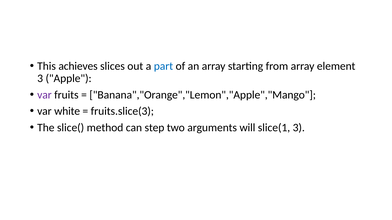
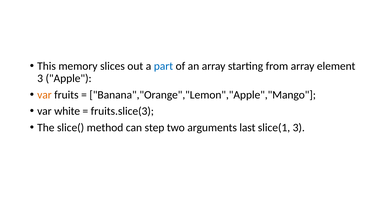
achieves: achieves -> memory
var at (44, 95) colour: purple -> orange
will: will -> last
